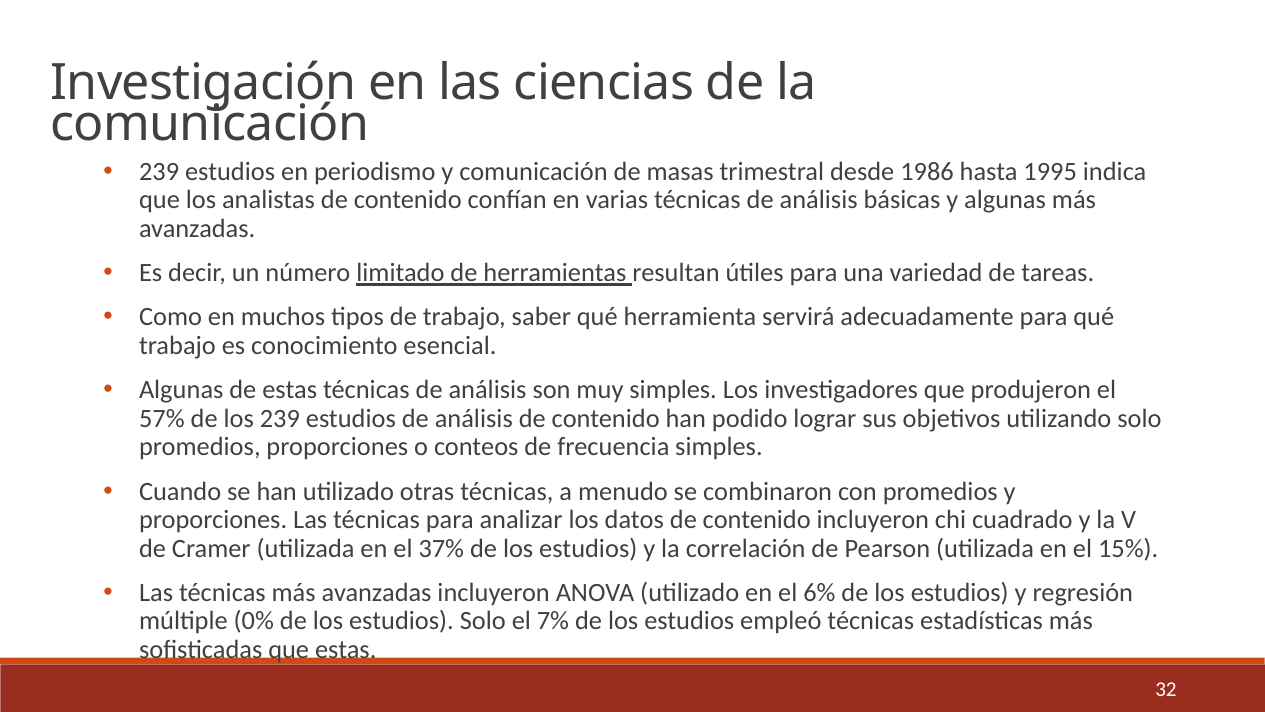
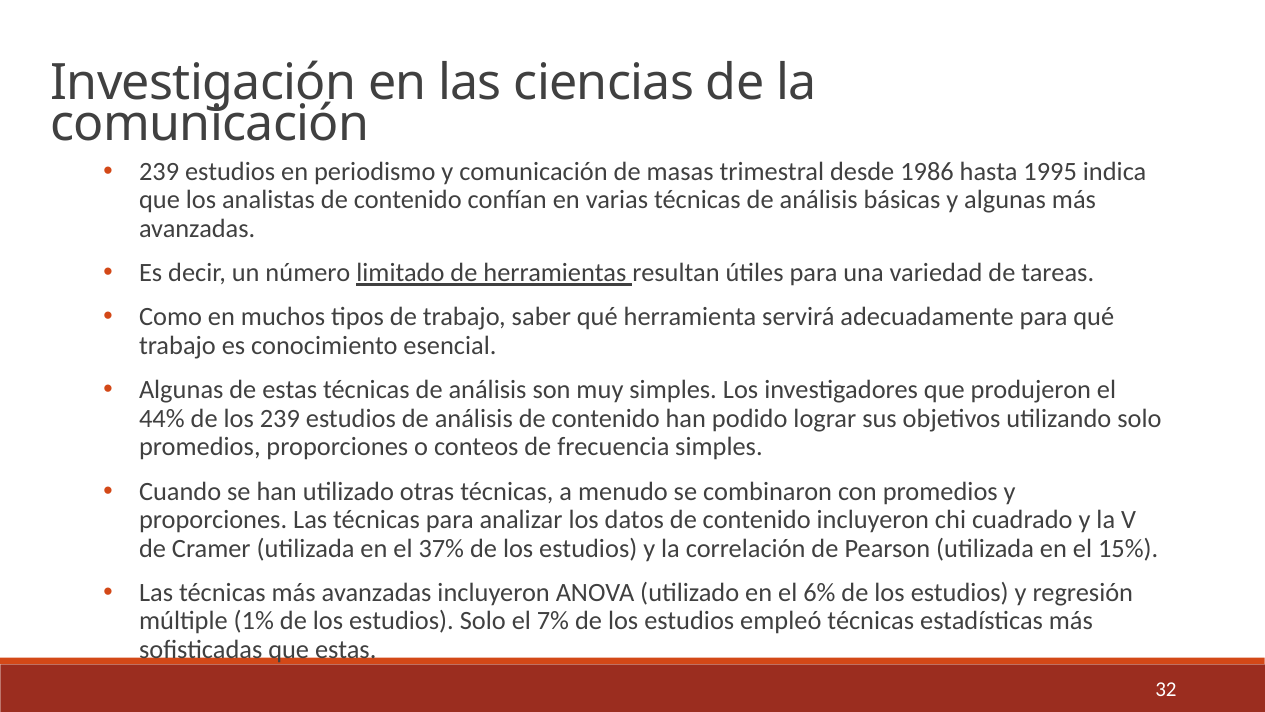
57%: 57% -> 44%
0%: 0% -> 1%
